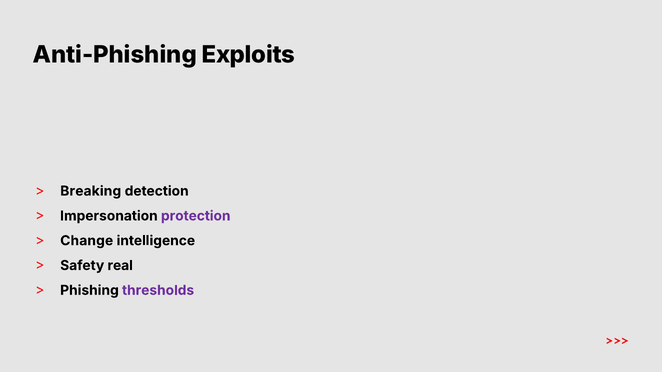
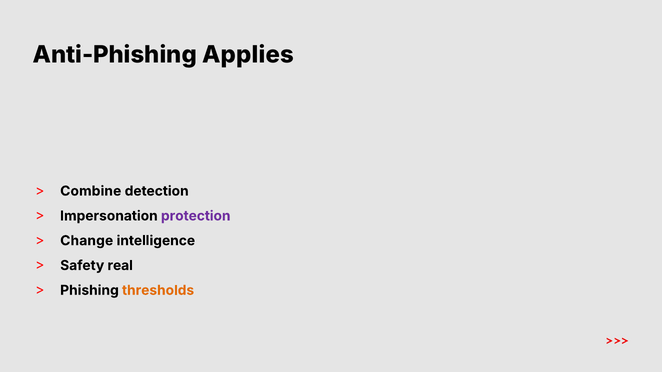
Exploits: Exploits -> Applies
Breaking: Breaking -> Combine
thresholds colour: purple -> orange
